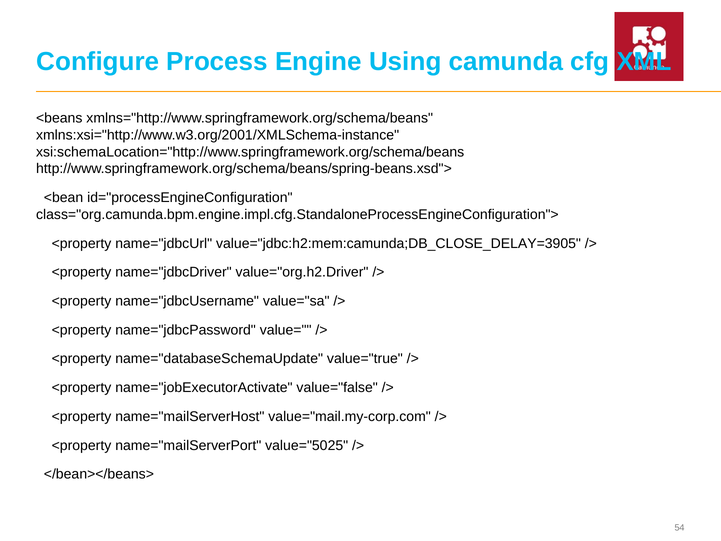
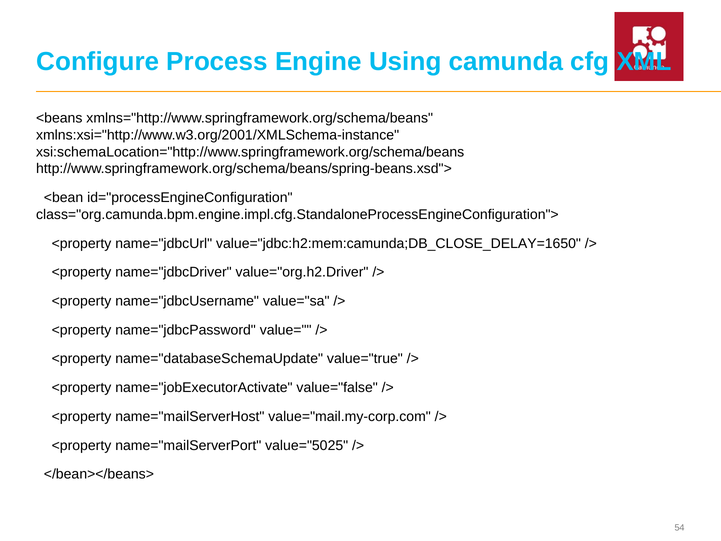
value="jdbc:h2:mem:camunda;DB_CLOSE_DELAY=3905: value="jdbc:h2:mem:camunda;DB_CLOSE_DELAY=3905 -> value="jdbc:h2:mem:camunda;DB_CLOSE_DELAY=1650
